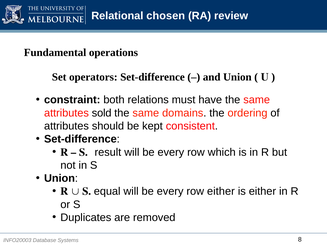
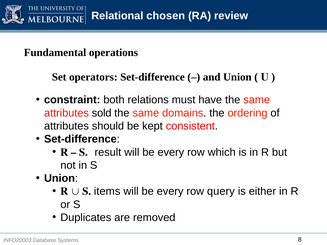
equal: equal -> items
row either: either -> query
